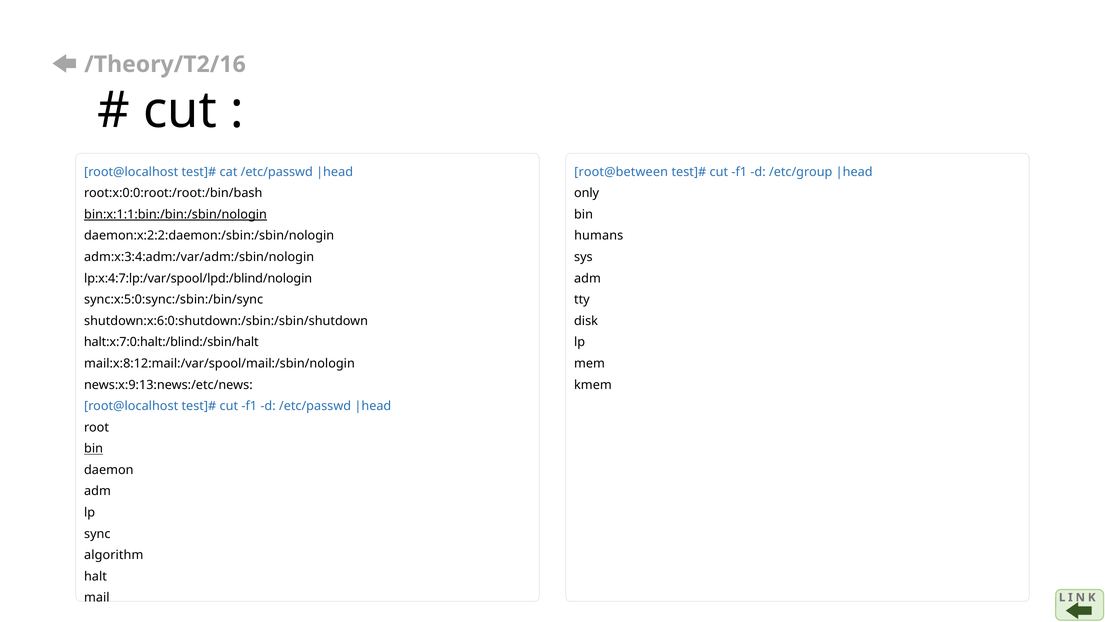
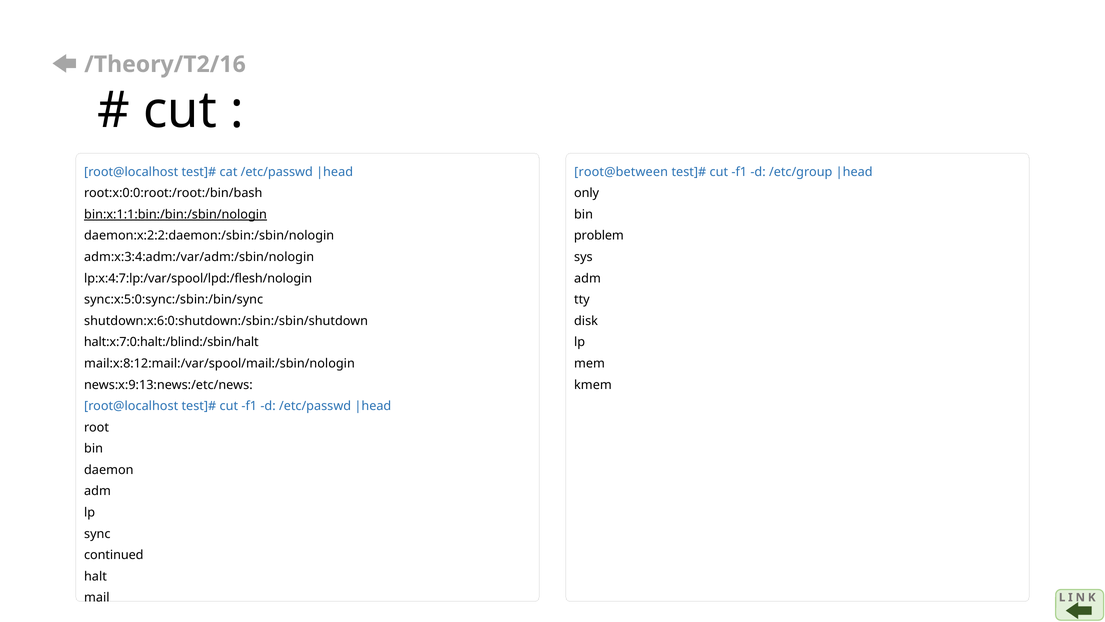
humans: humans -> problem
lp:x:4:7:lp:/var/spool/lpd:/blind/nologin: lp:x:4:7:lp:/var/spool/lpd:/blind/nologin -> lp:x:4:7:lp:/var/spool/lpd:/flesh/nologin
bin at (94, 448) underline: present -> none
algorithm: algorithm -> continued
